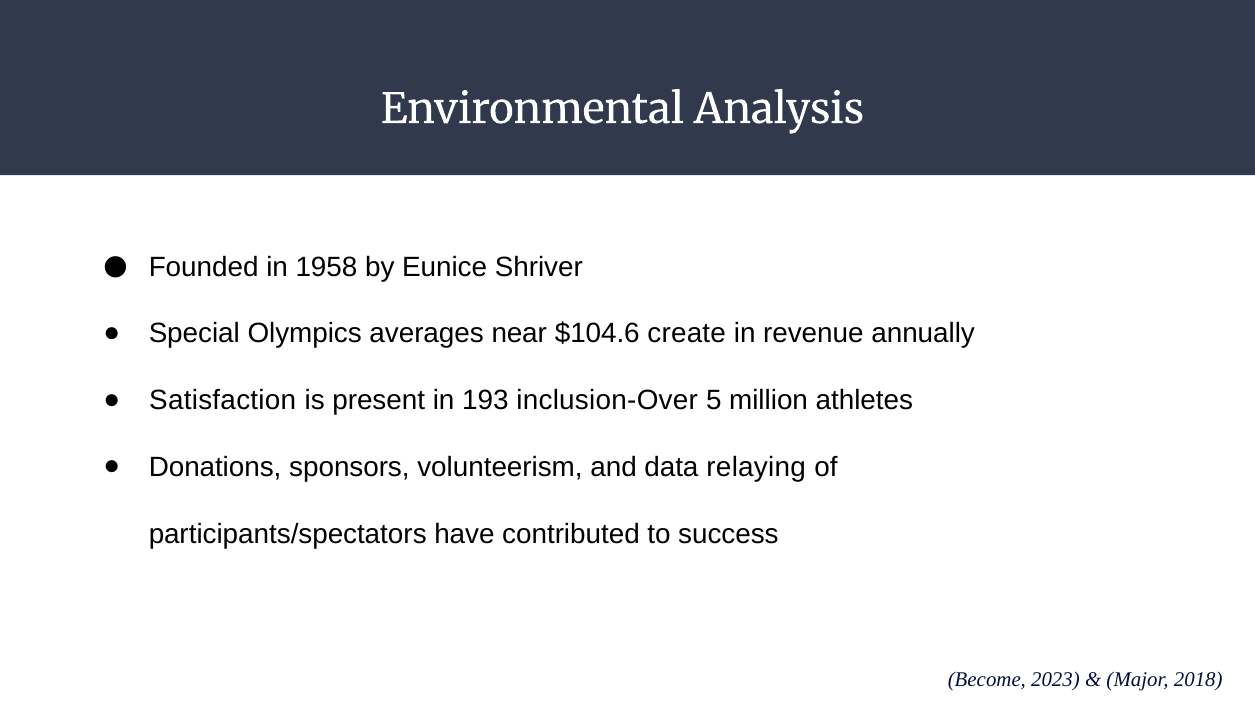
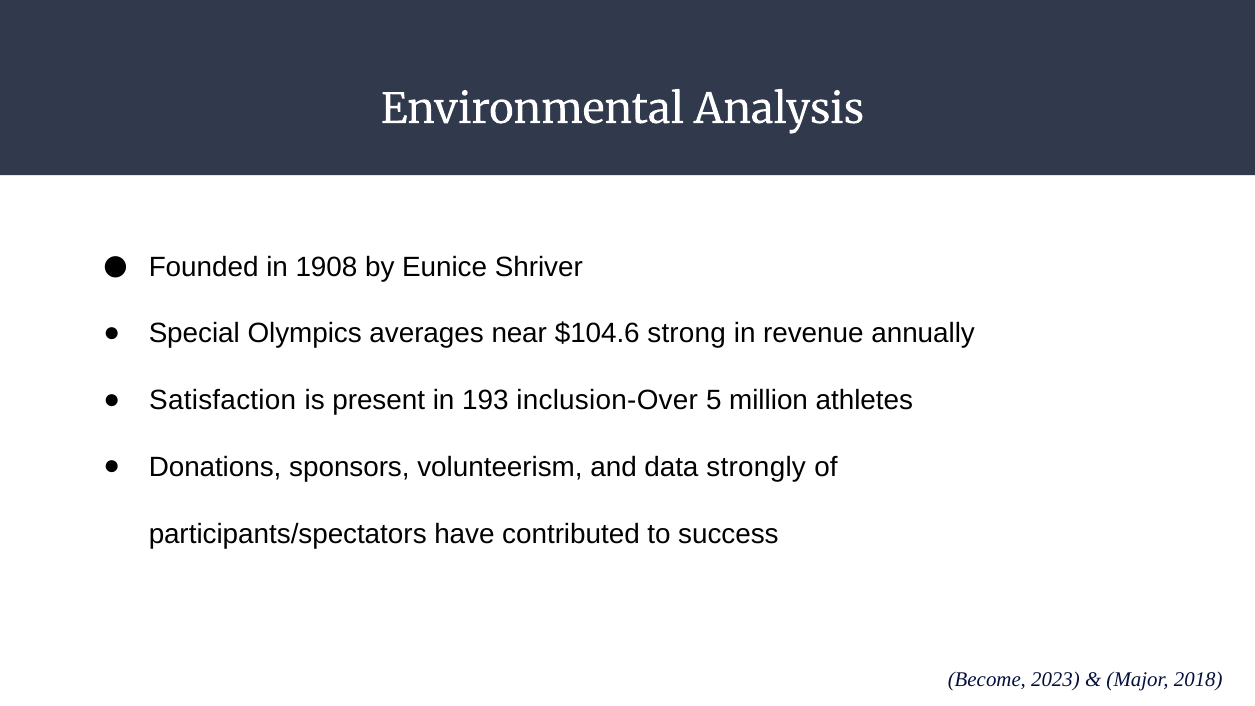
1958: 1958 -> 1908
create: create -> strong
relaying: relaying -> strongly
